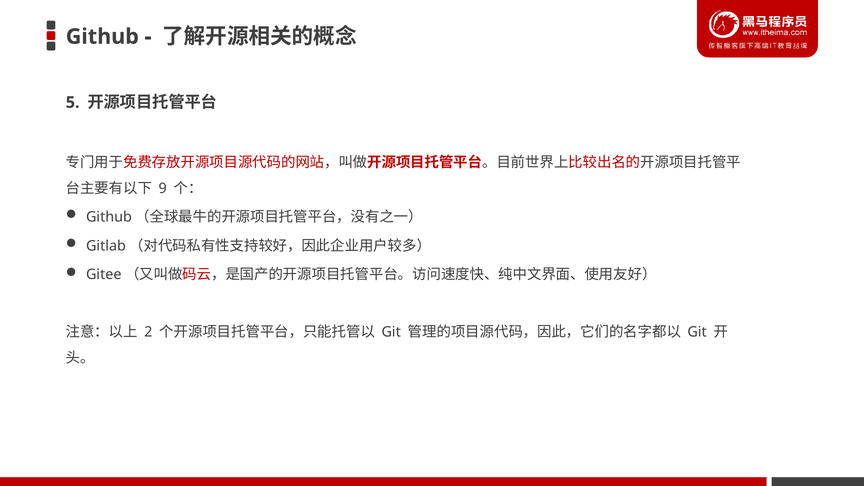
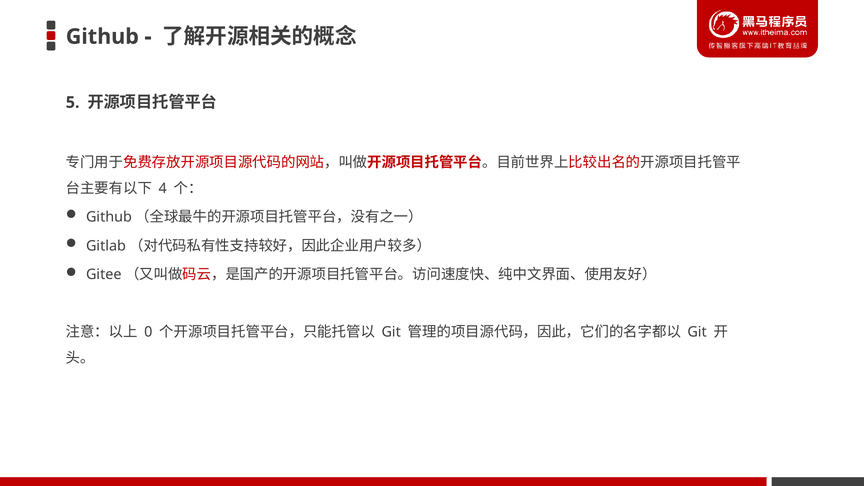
9: 9 -> 4
2: 2 -> 0
